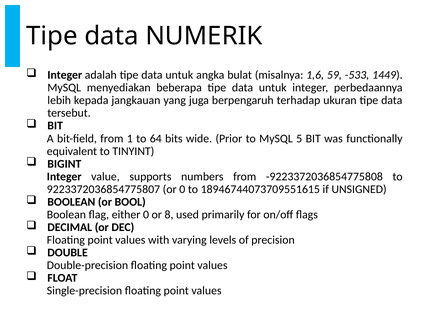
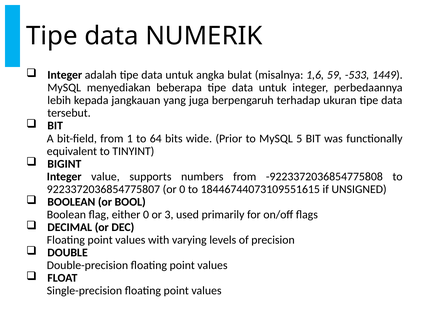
18946744073709551615: 18946744073709551615 -> 18446744073109551615
8: 8 -> 3
